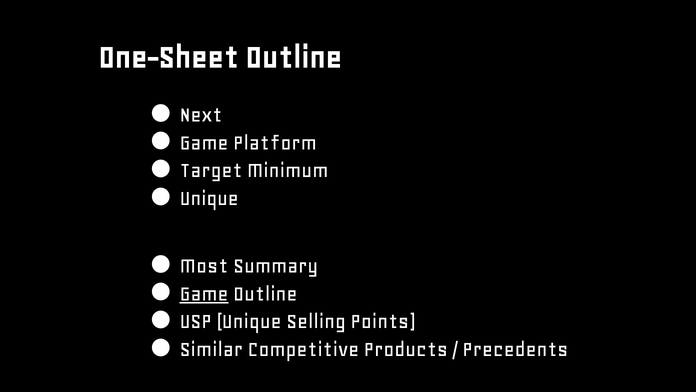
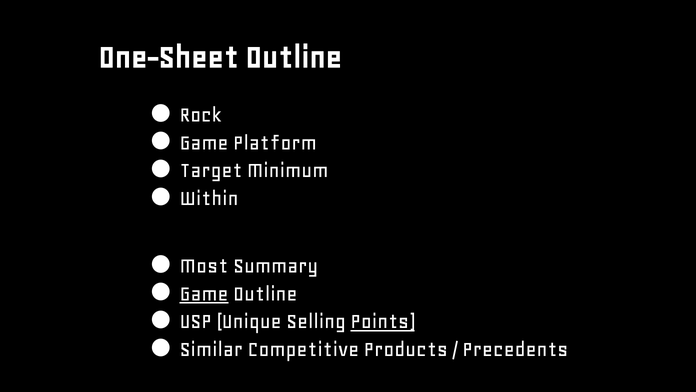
Next: Next -> Rock
Unique at (209, 197): Unique -> Within
Points underline: none -> present
